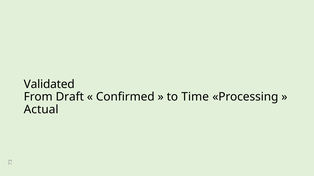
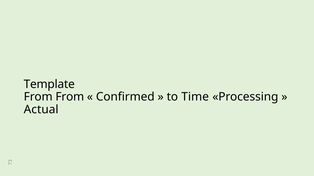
Validated: Validated -> Template
From Draft: Draft -> From
